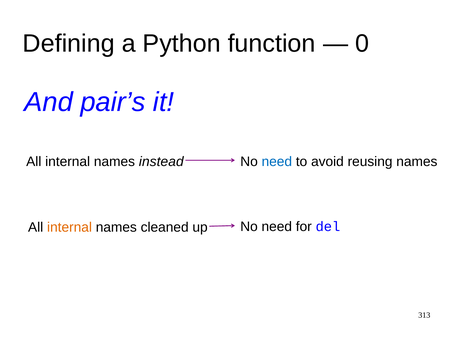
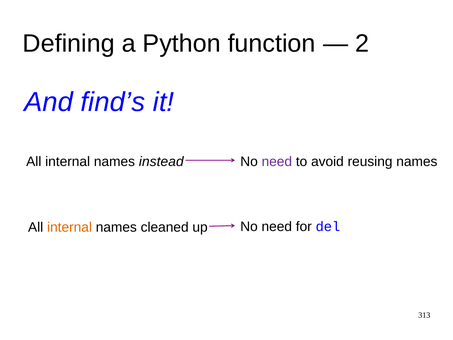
0: 0 -> 2
pair’s: pair’s -> find’s
need at (277, 162) colour: blue -> purple
